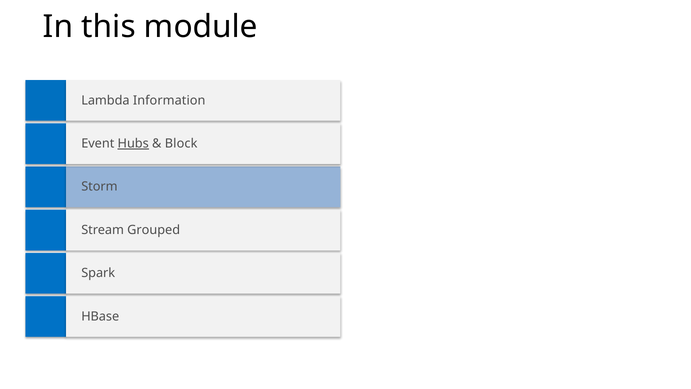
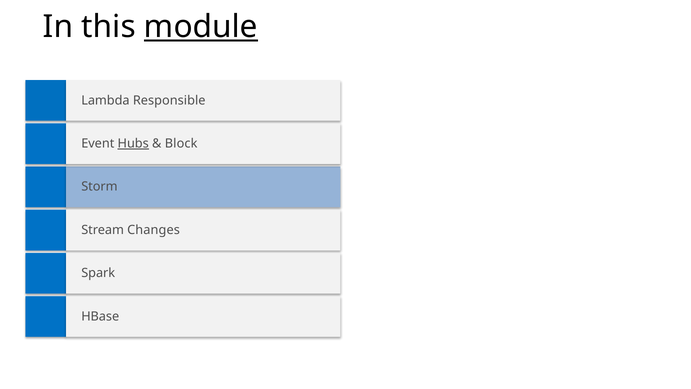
module underline: none -> present
Information: Information -> Responsible
Grouped: Grouped -> Changes
